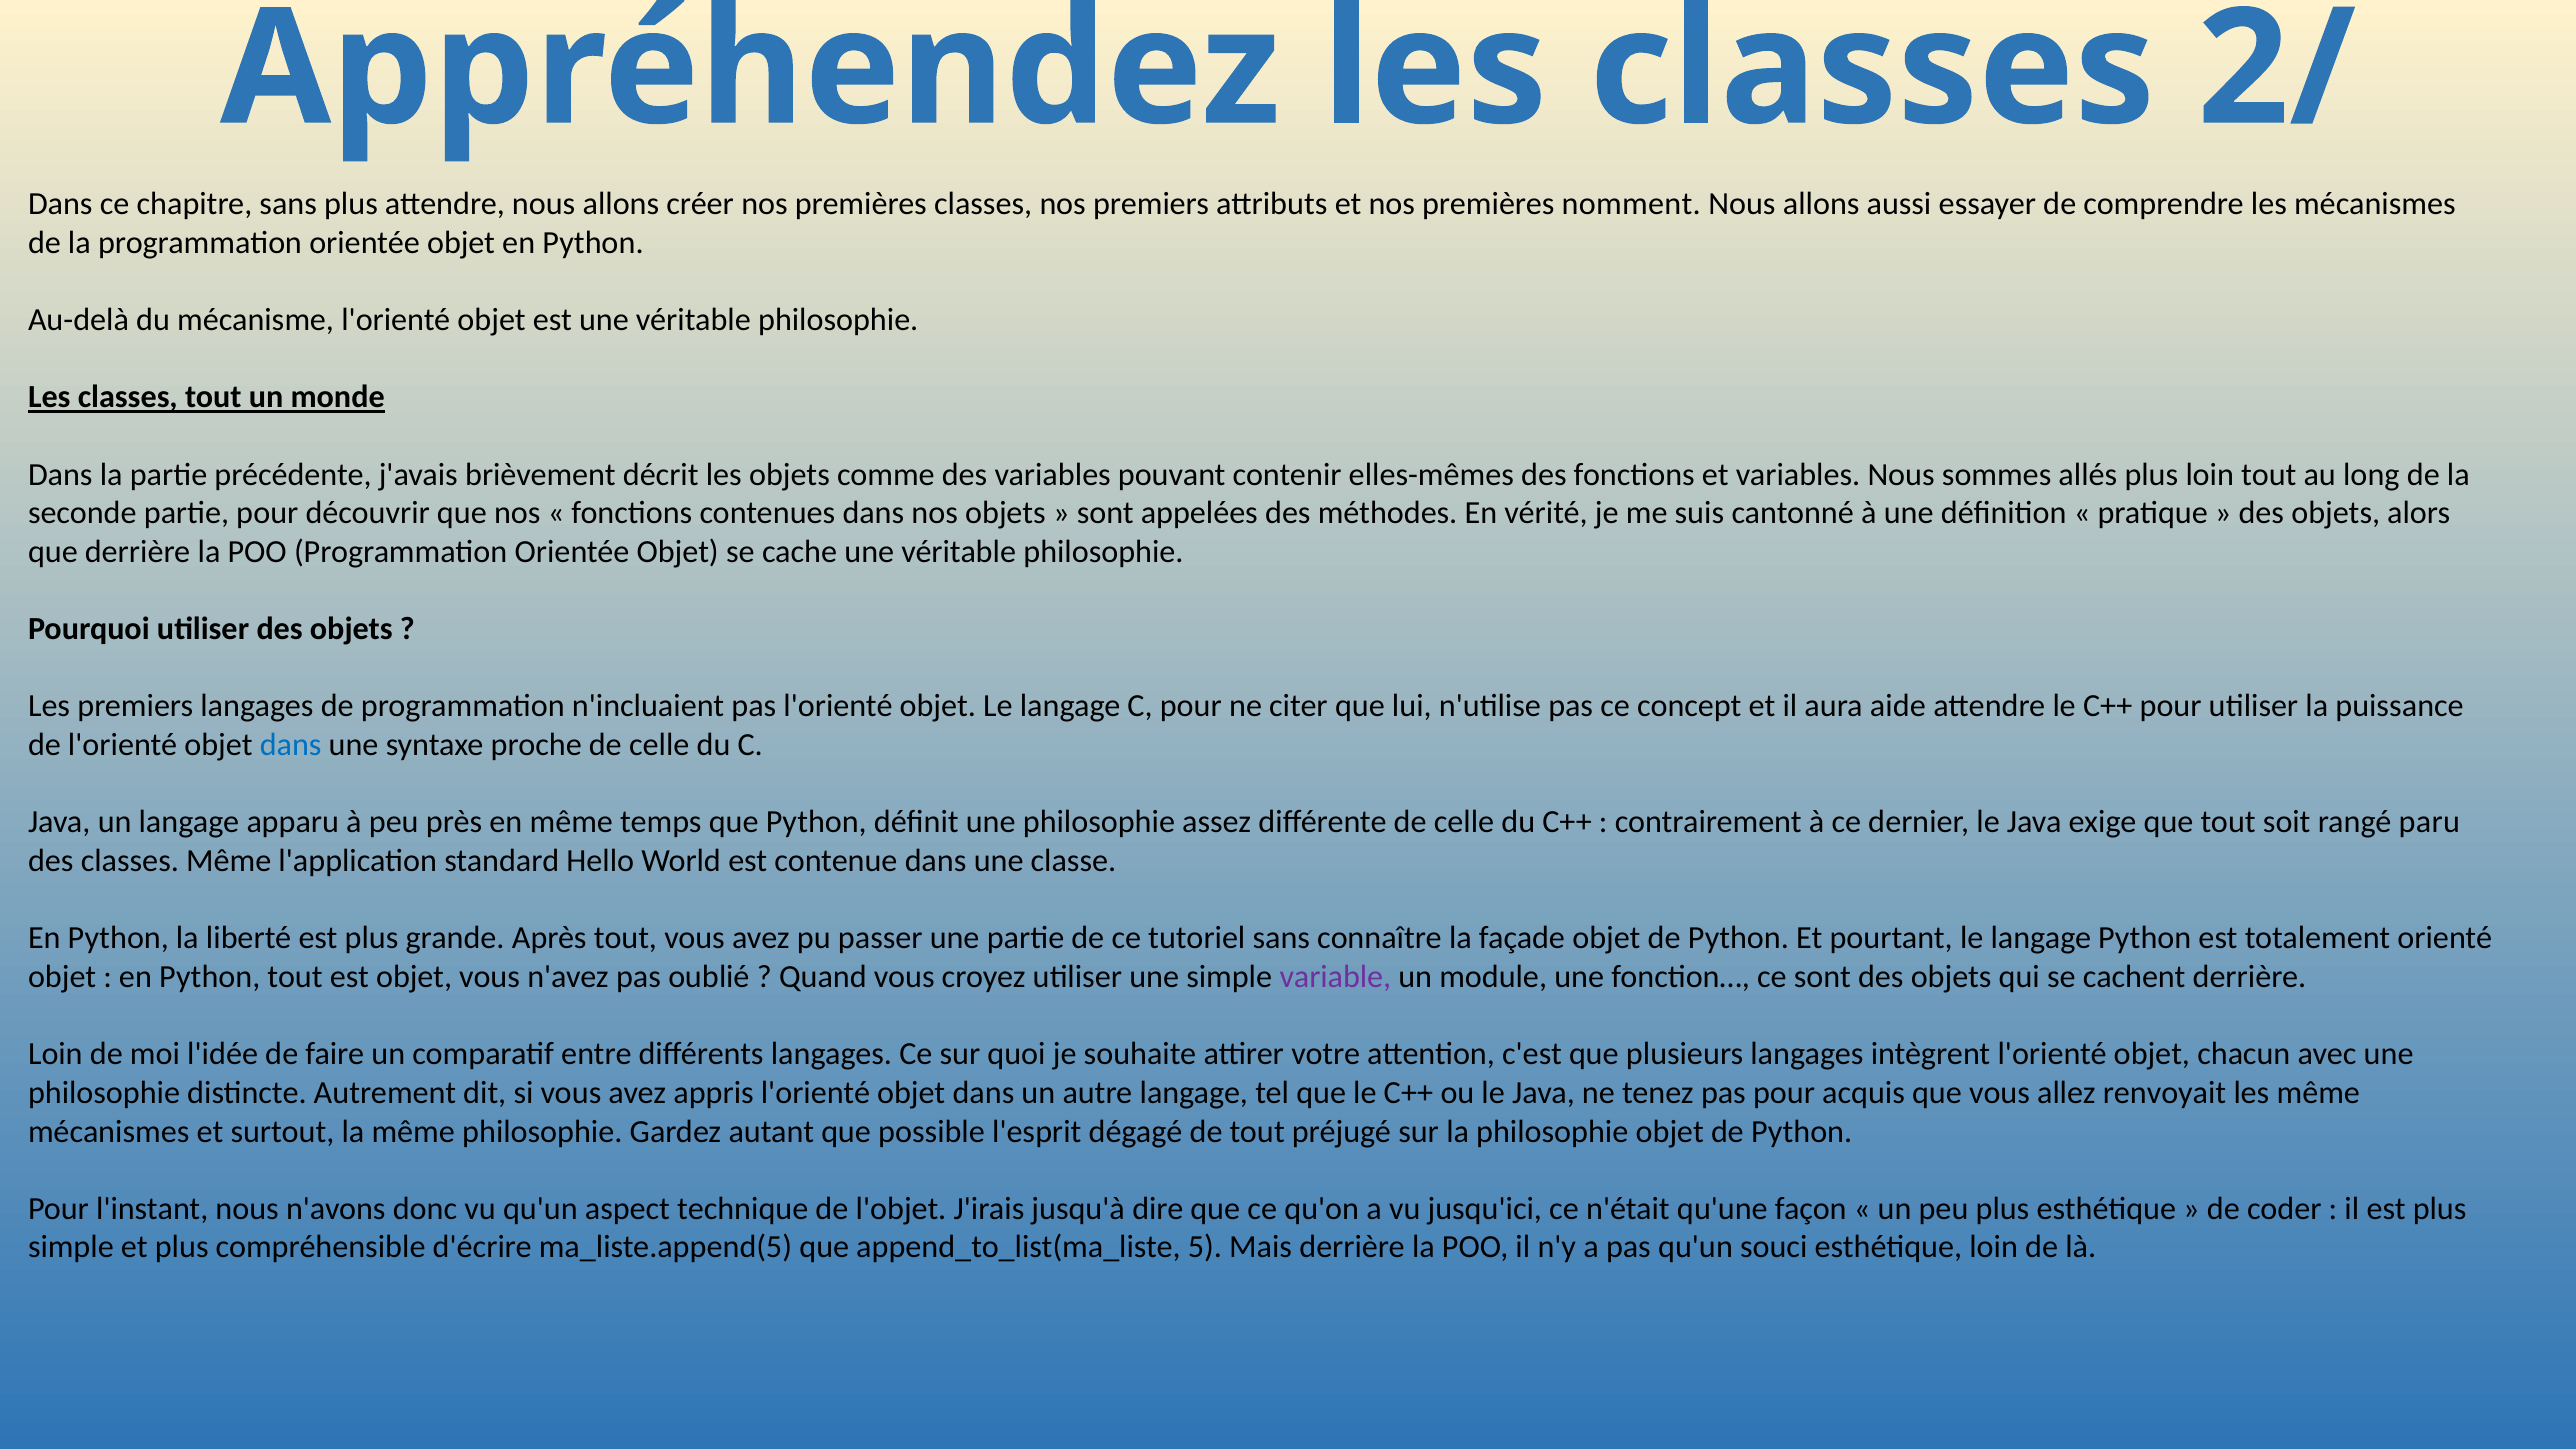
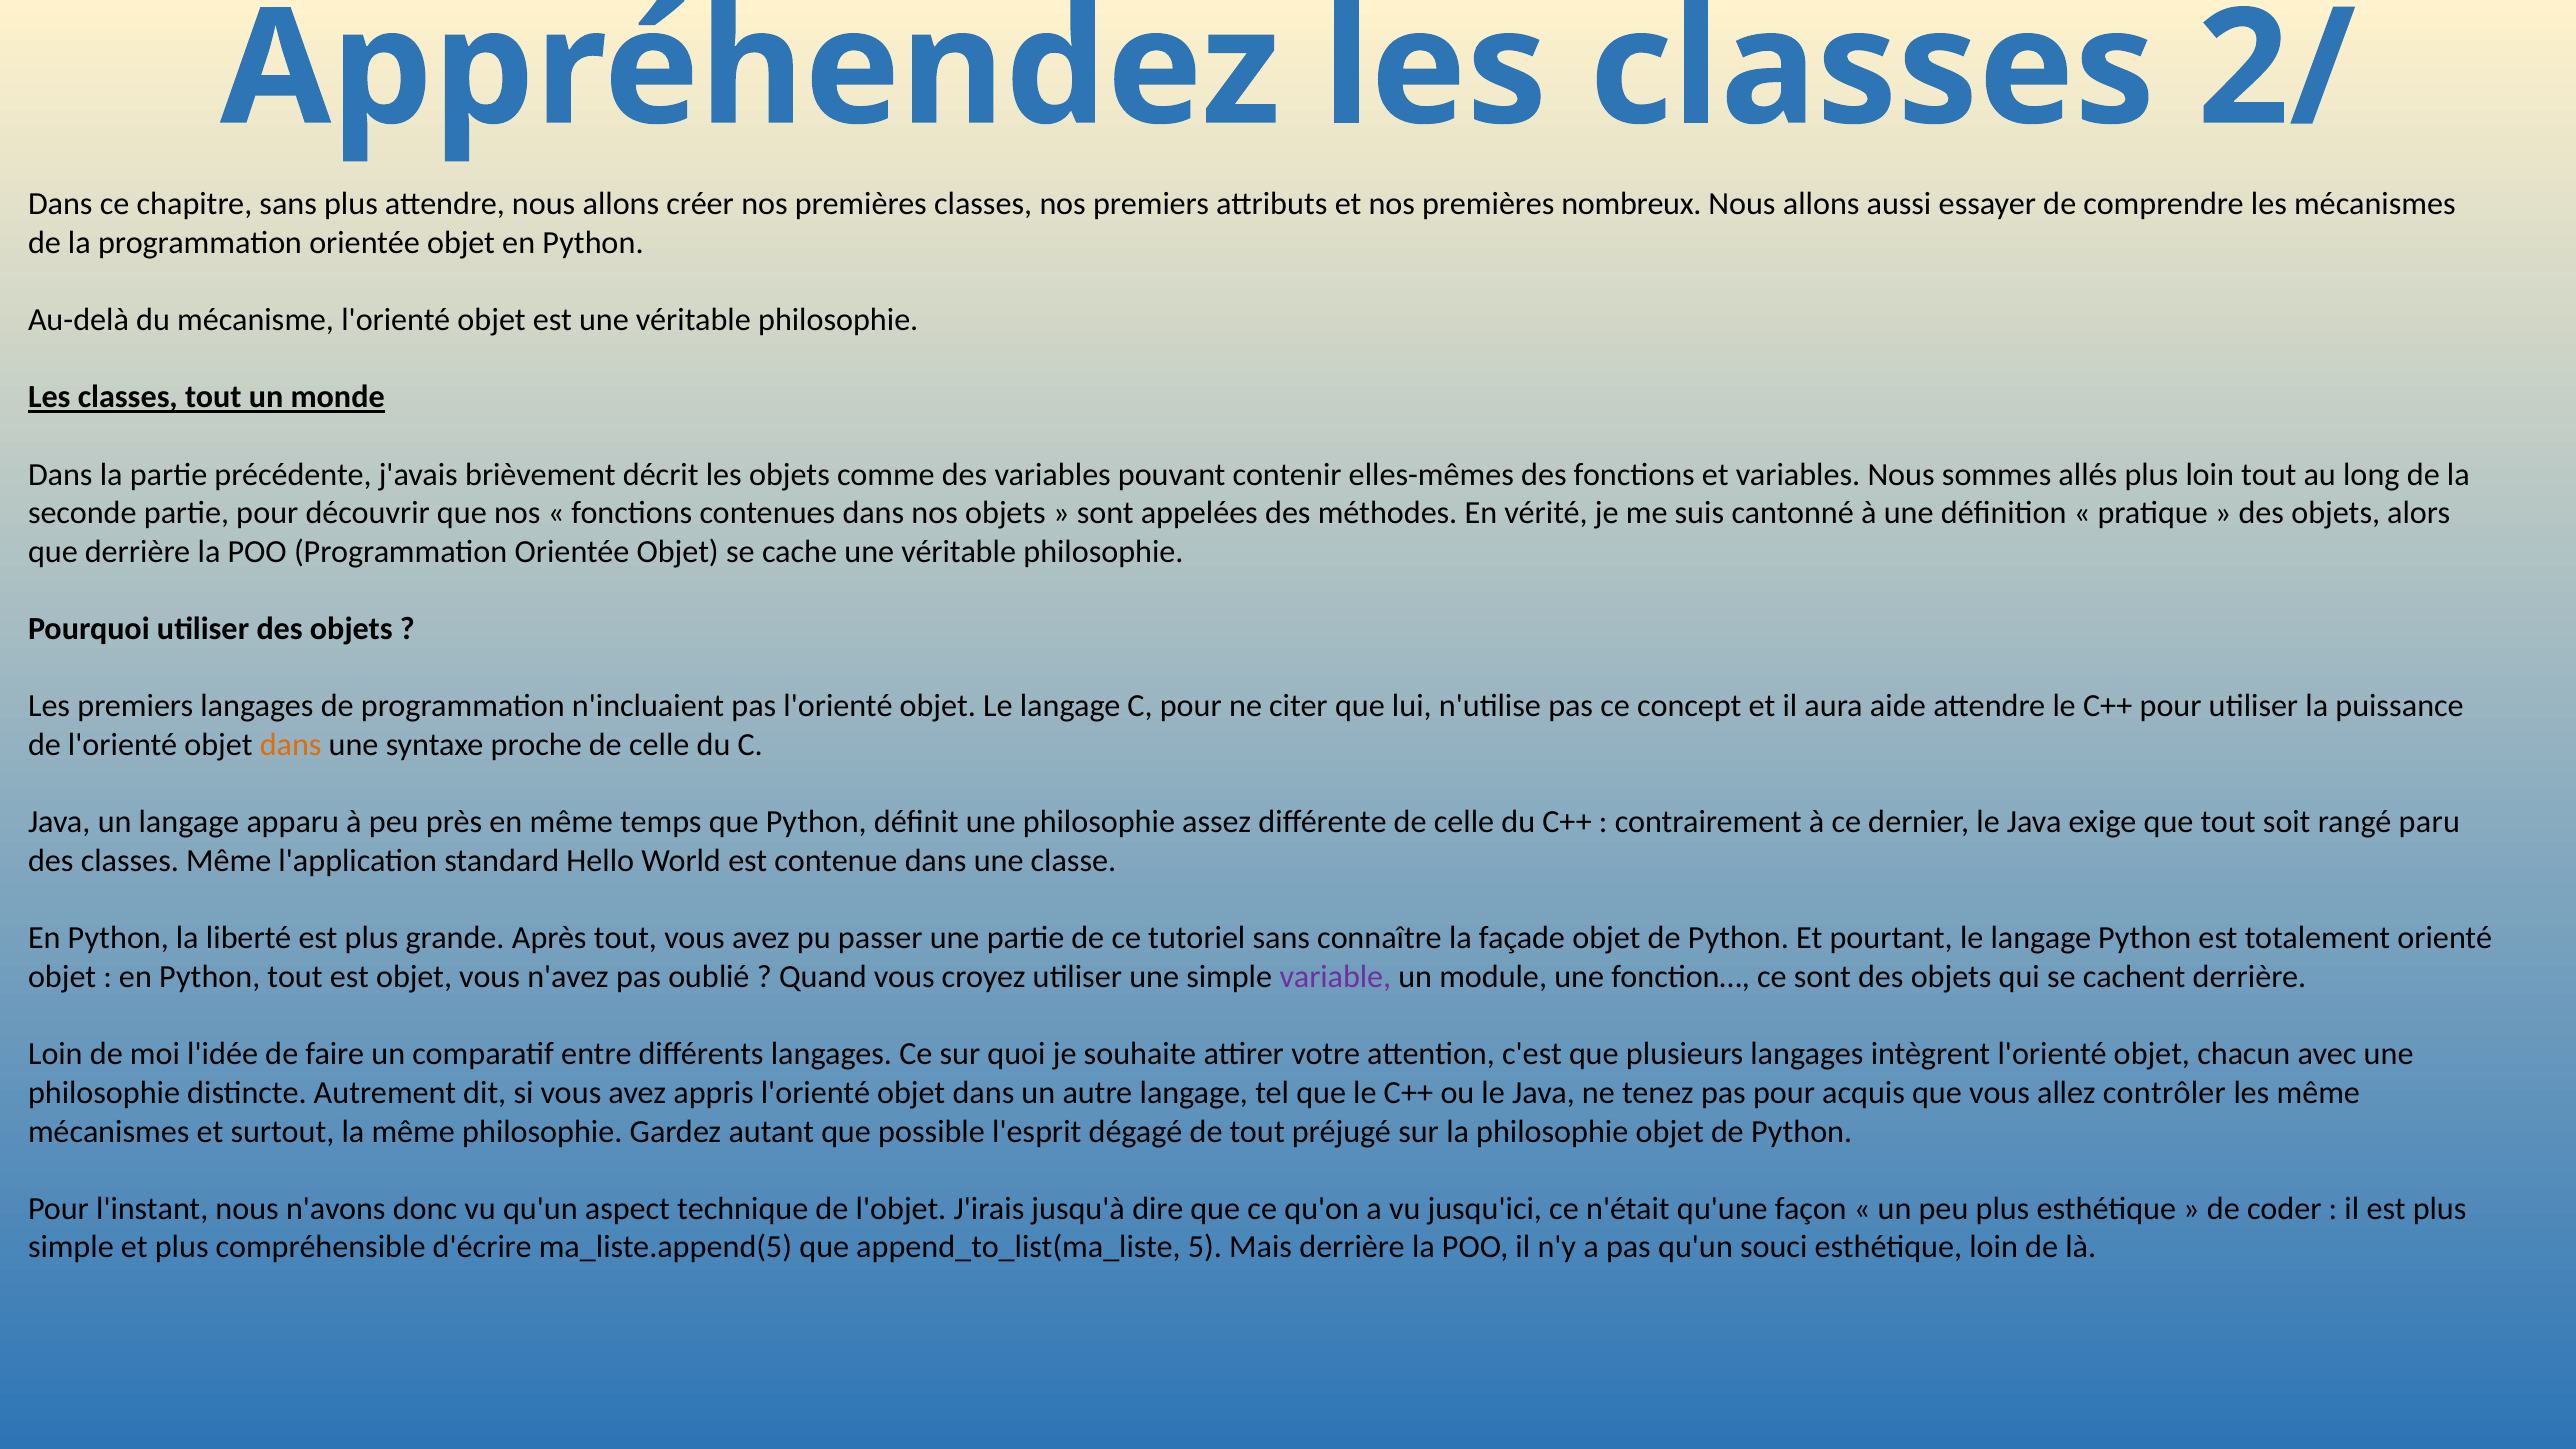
nomment: nomment -> nombreux
dans at (291, 745) colour: blue -> orange
renvoyait: renvoyait -> contrôler
